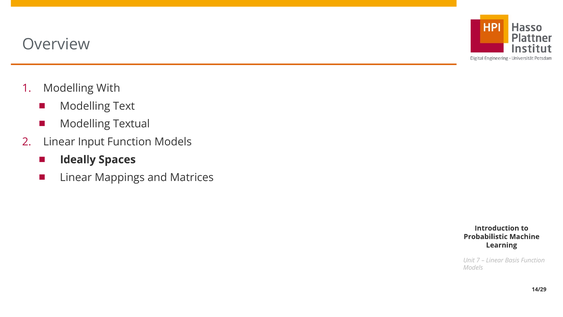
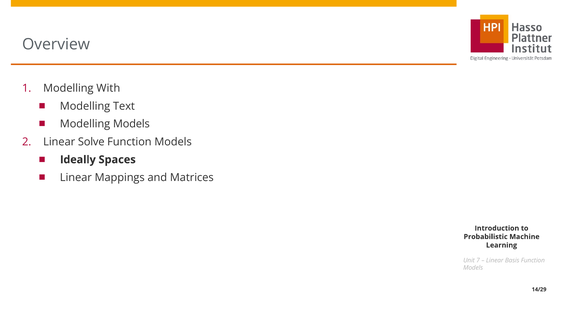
Modelling Textual: Textual -> Models
Input: Input -> Solve
